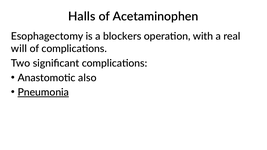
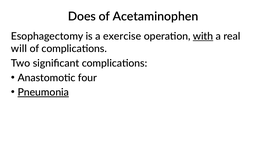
Halls: Halls -> Does
blockers: blockers -> exercise
with underline: none -> present
also: also -> four
